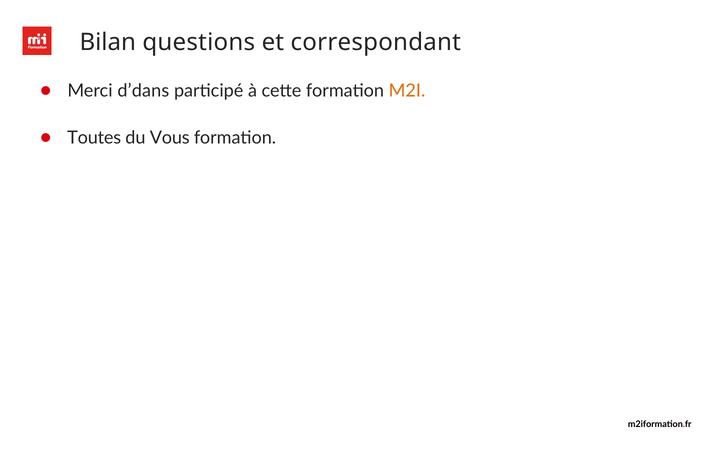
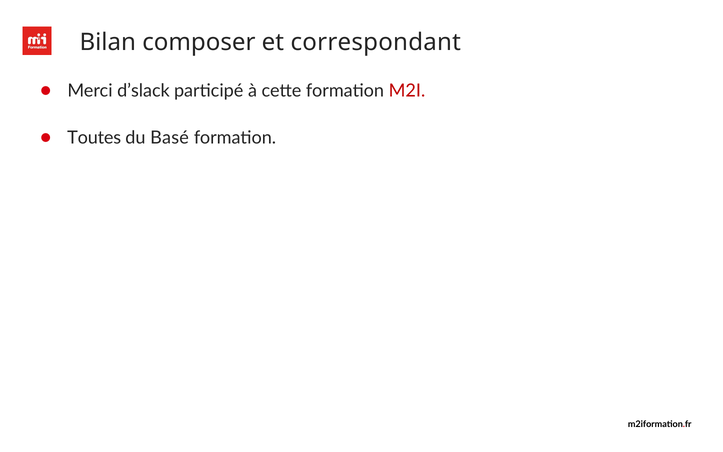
questions: questions -> composer
d’dans: d’dans -> d’slack
M2I colour: orange -> red
Vous: Vous -> Basé
